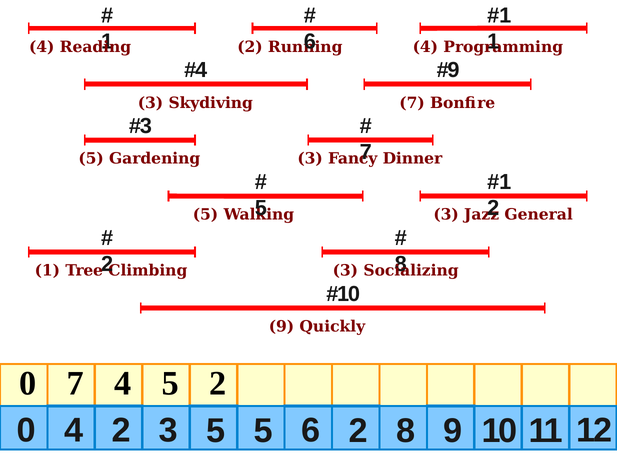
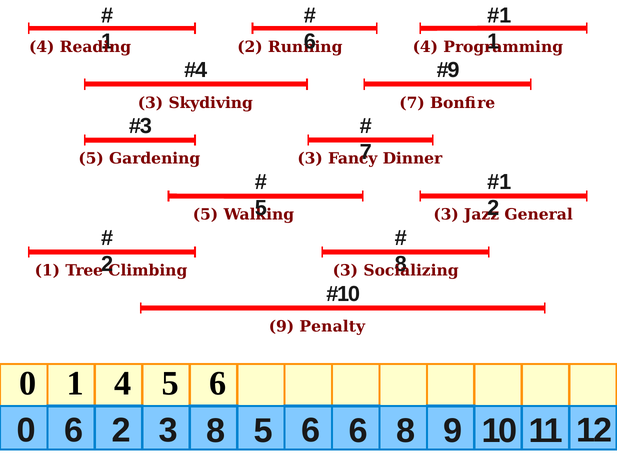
Quickly: Quickly -> Penalty
0 7: 7 -> 1
4 5 2: 2 -> 6
0 4: 4 -> 6
3 5: 5 -> 8
6 2: 2 -> 6
